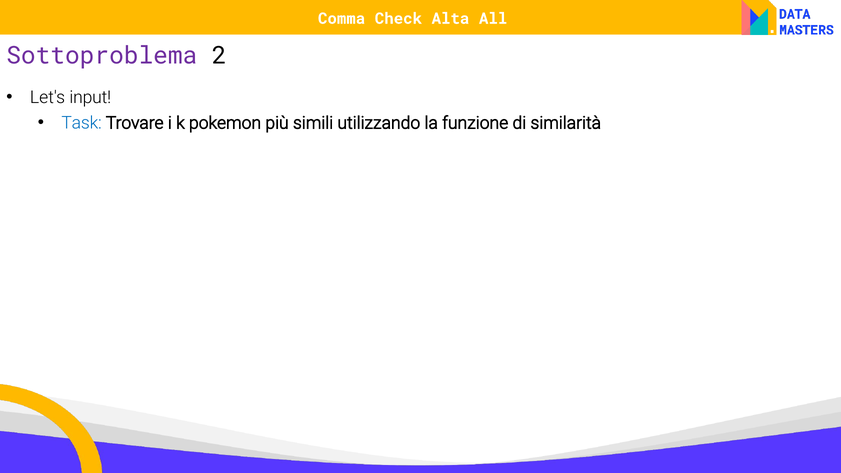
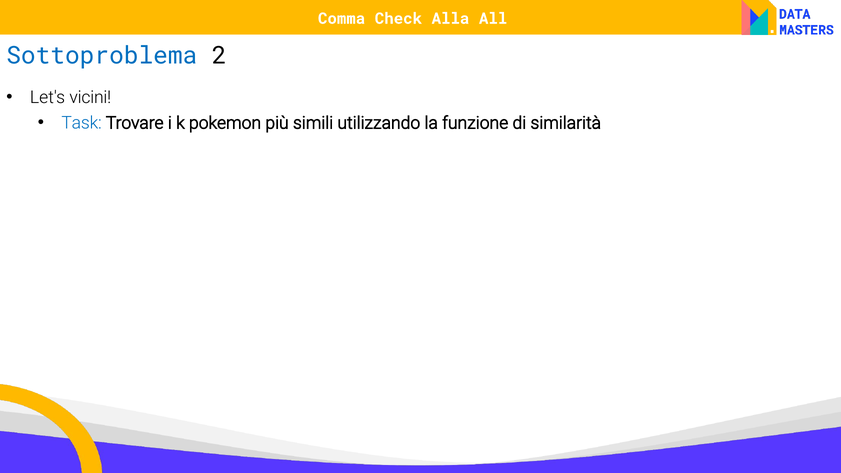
Alta: Alta -> Alla
Sottoproblema colour: purple -> blue
input: input -> vicini
